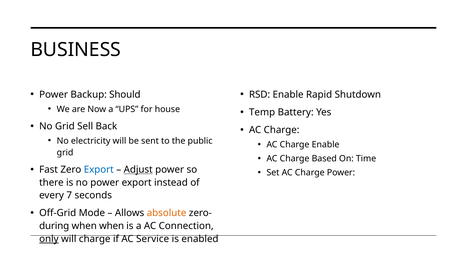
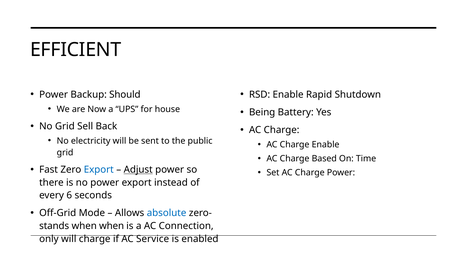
BUSINESS: BUSINESS -> EFFICIENT
Temp: Temp -> Being
7: 7 -> 6
absolute colour: orange -> blue
during: during -> stands
only underline: present -> none
